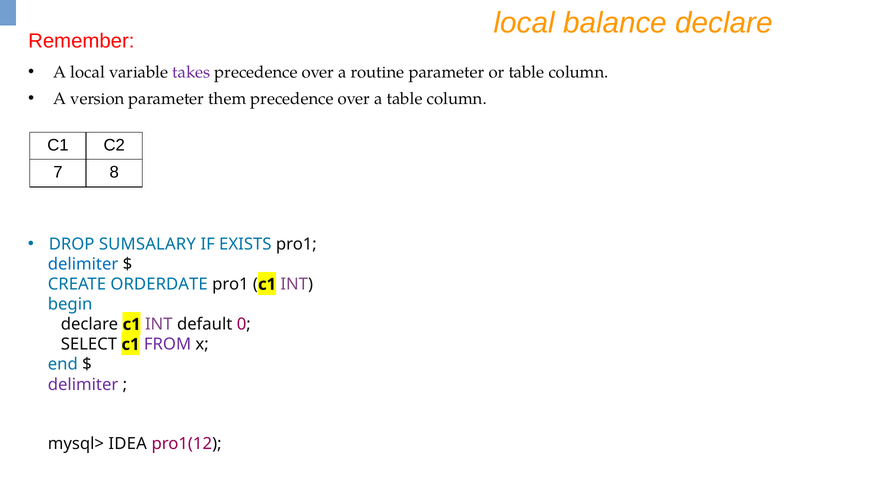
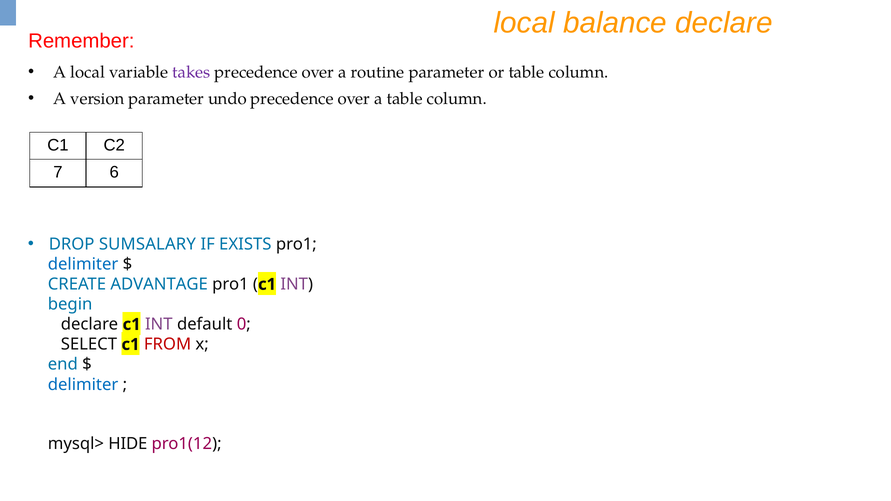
them: them -> undo
8: 8 -> 6
ORDERDATE: ORDERDATE -> ADVANTAGE
FROM colour: purple -> red
delimiter at (83, 385) colour: purple -> blue
IDEA: IDEA -> HIDE
